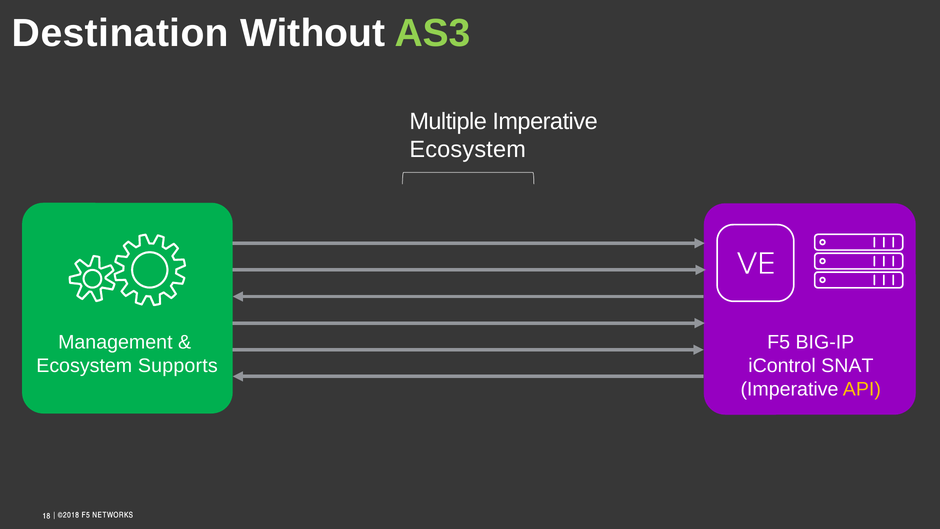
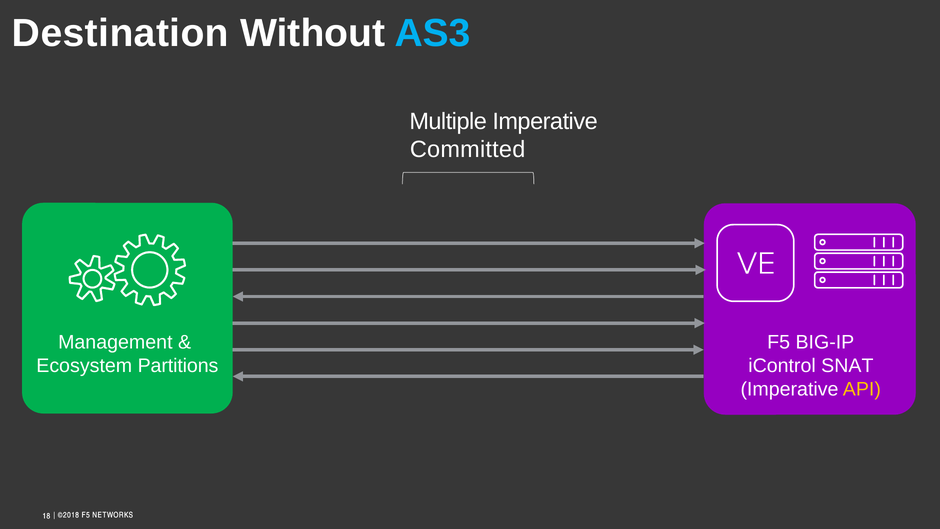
AS3 colour: light green -> light blue
Ecosystem at (468, 150): Ecosystem -> Committed
Supports: Supports -> Partitions
